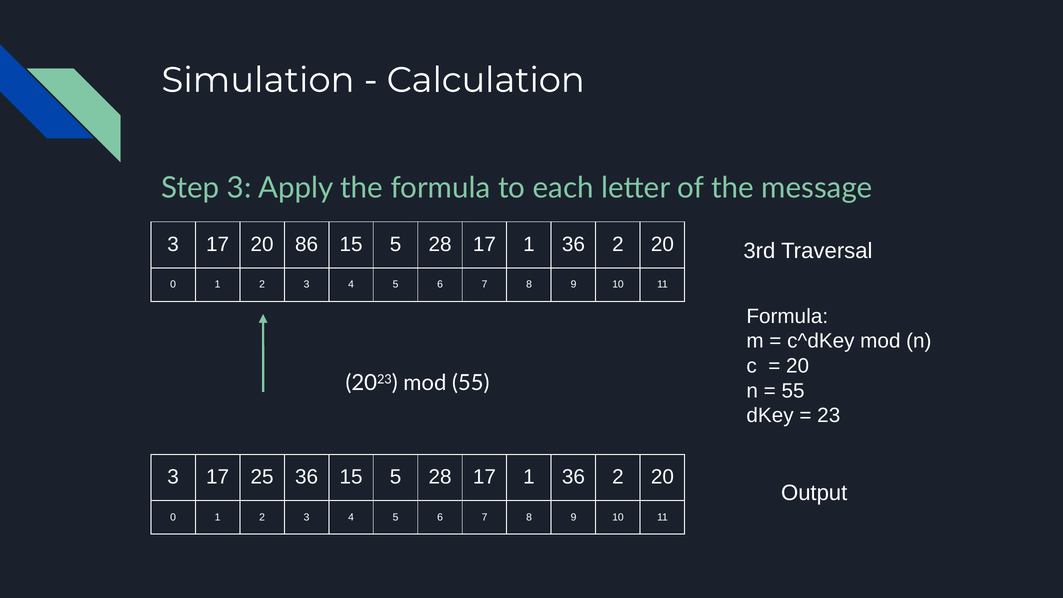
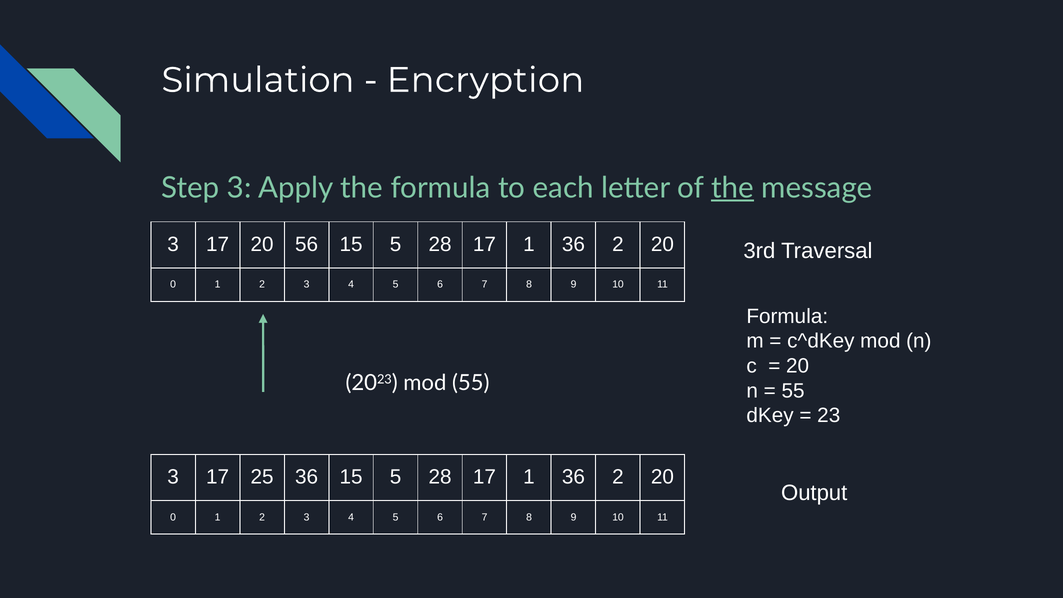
Calculation: Calculation -> Encryption
the at (733, 188) underline: none -> present
86: 86 -> 56
